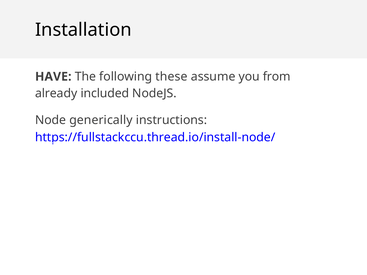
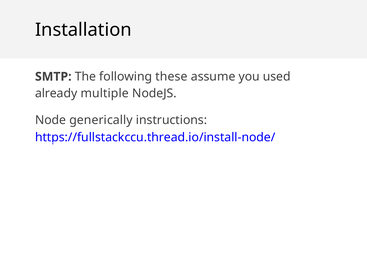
HAVE: HAVE -> SMTP
from: from -> used
included: included -> multiple
